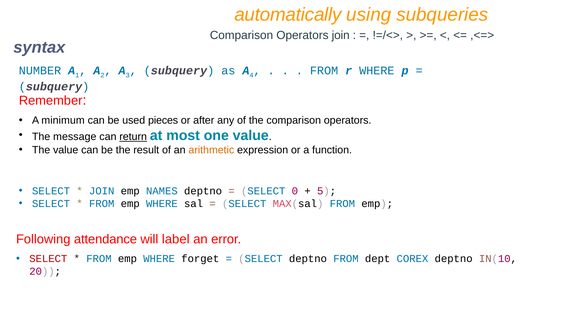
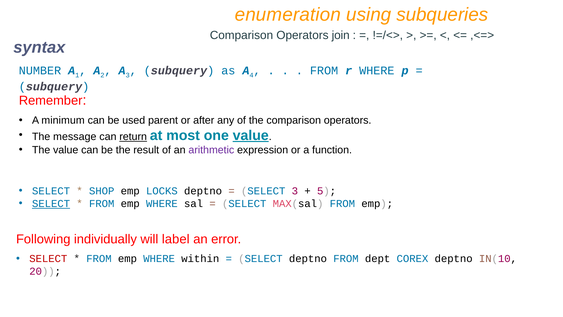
automatically: automatically -> enumeration
pieces: pieces -> parent
value at (251, 135) underline: none -> present
arithmetic colour: orange -> purple
JOIN at (102, 191): JOIN -> SHOP
NAMES: NAMES -> LOCKS
SELECT 0: 0 -> 3
SELECT at (51, 204) underline: none -> present
attendance: attendance -> individually
forget: forget -> within
